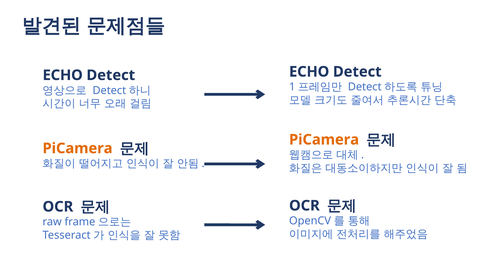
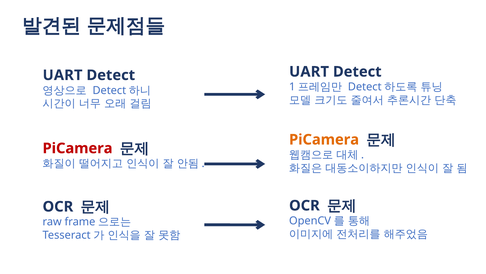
ECHO at (309, 72): ECHO -> UART
ECHO at (63, 75): ECHO -> UART
PiCamera at (78, 148) colour: orange -> red
